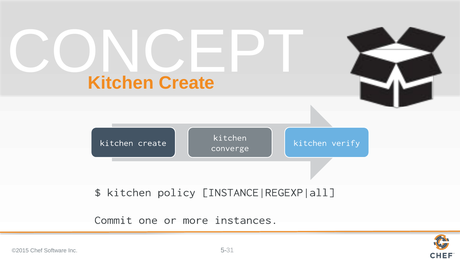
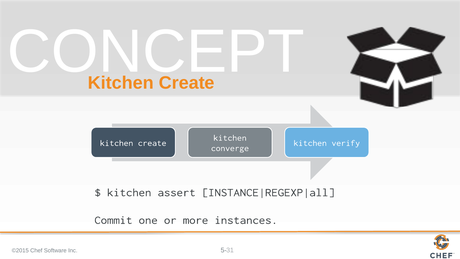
policy: policy -> assert
